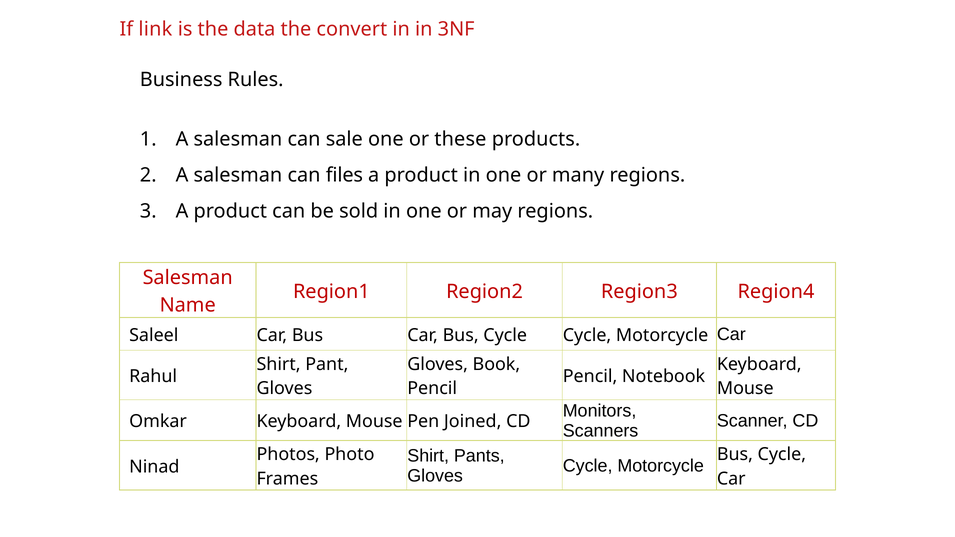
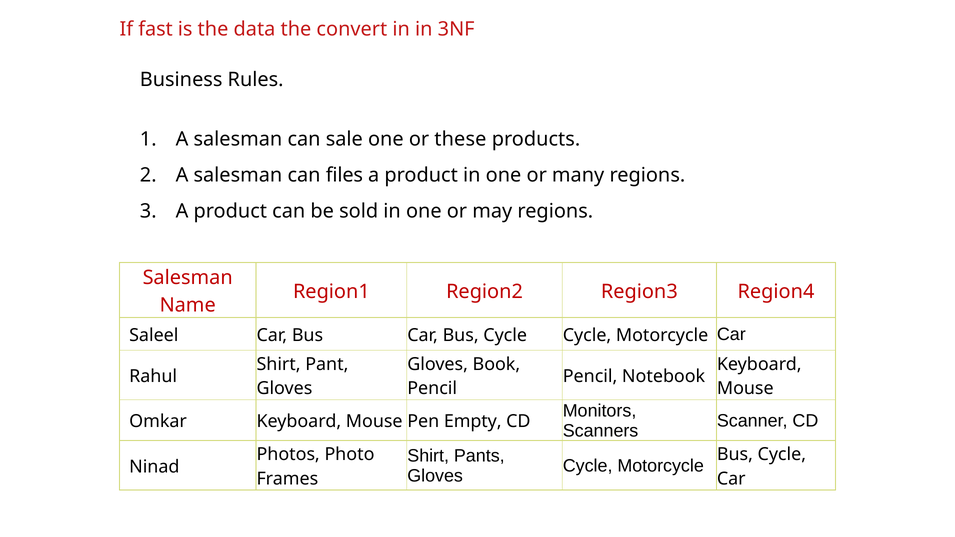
link: link -> fast
Joined: Joined -> Empty
